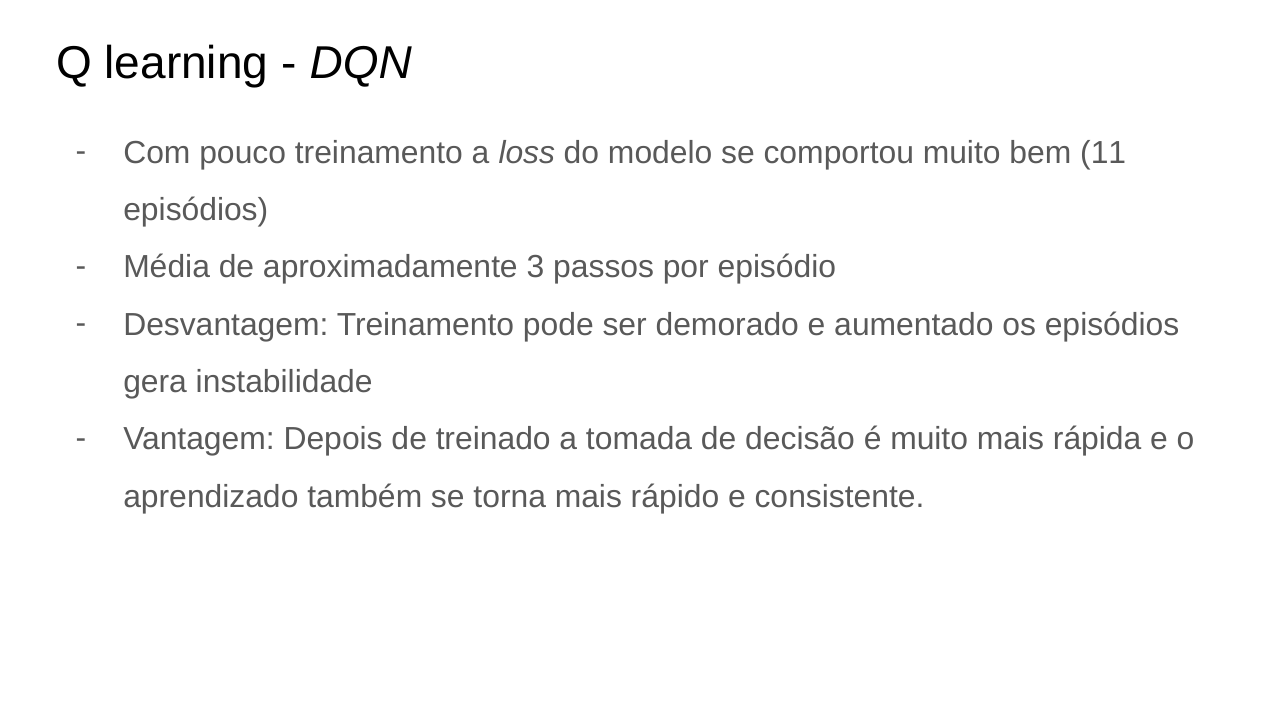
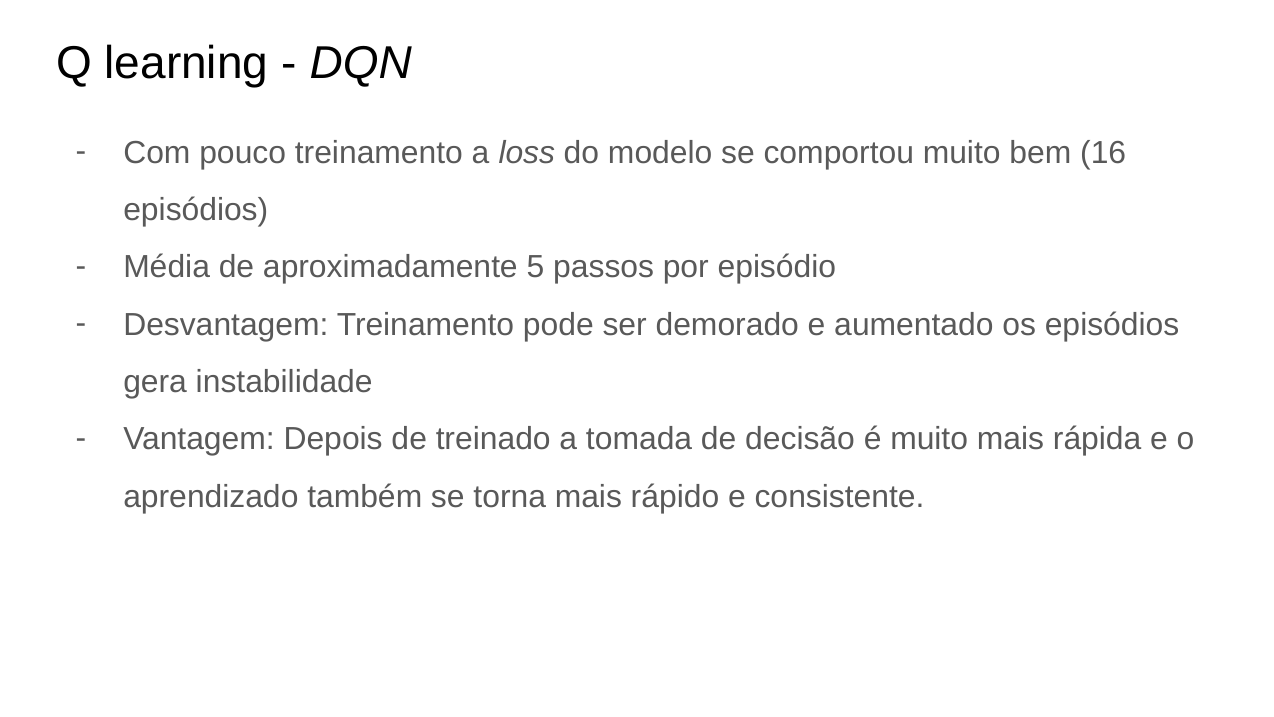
11: 11 -> 16
3: 3 -> 5
